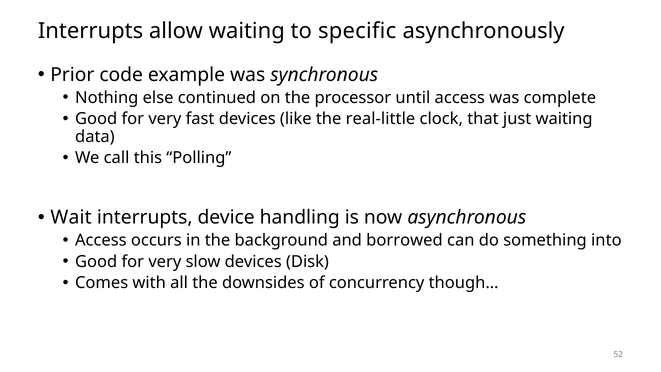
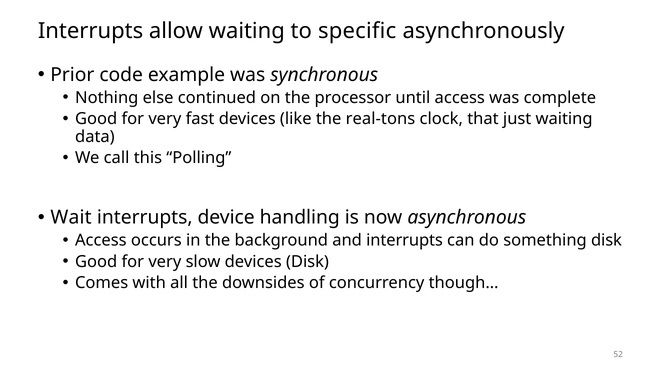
real-little: real-little -> real-tons
and borrowed: borrowed -> interrupts
something into: into -> disk
